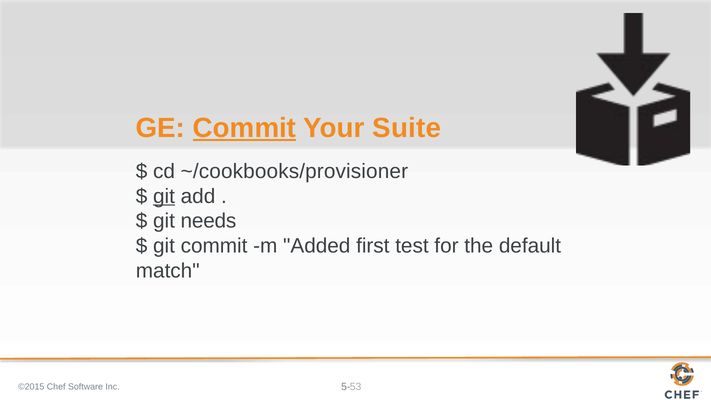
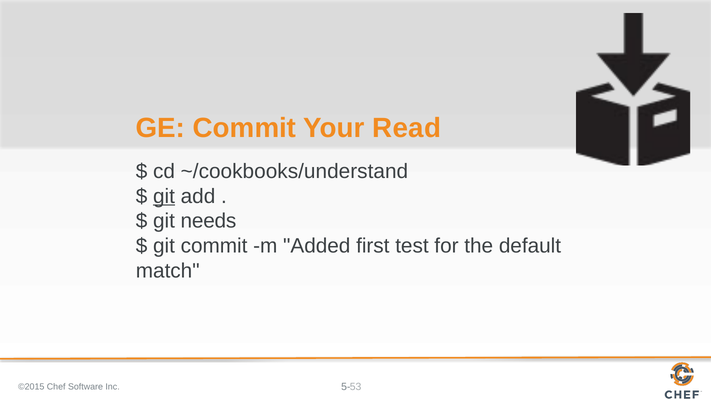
Commit at (245, 128) underline: present -> none
Suite: Suite -> Read
~/cookbooks/provisioner: ~/cookbooks/provisioner -> ~/cookbooks/understand
